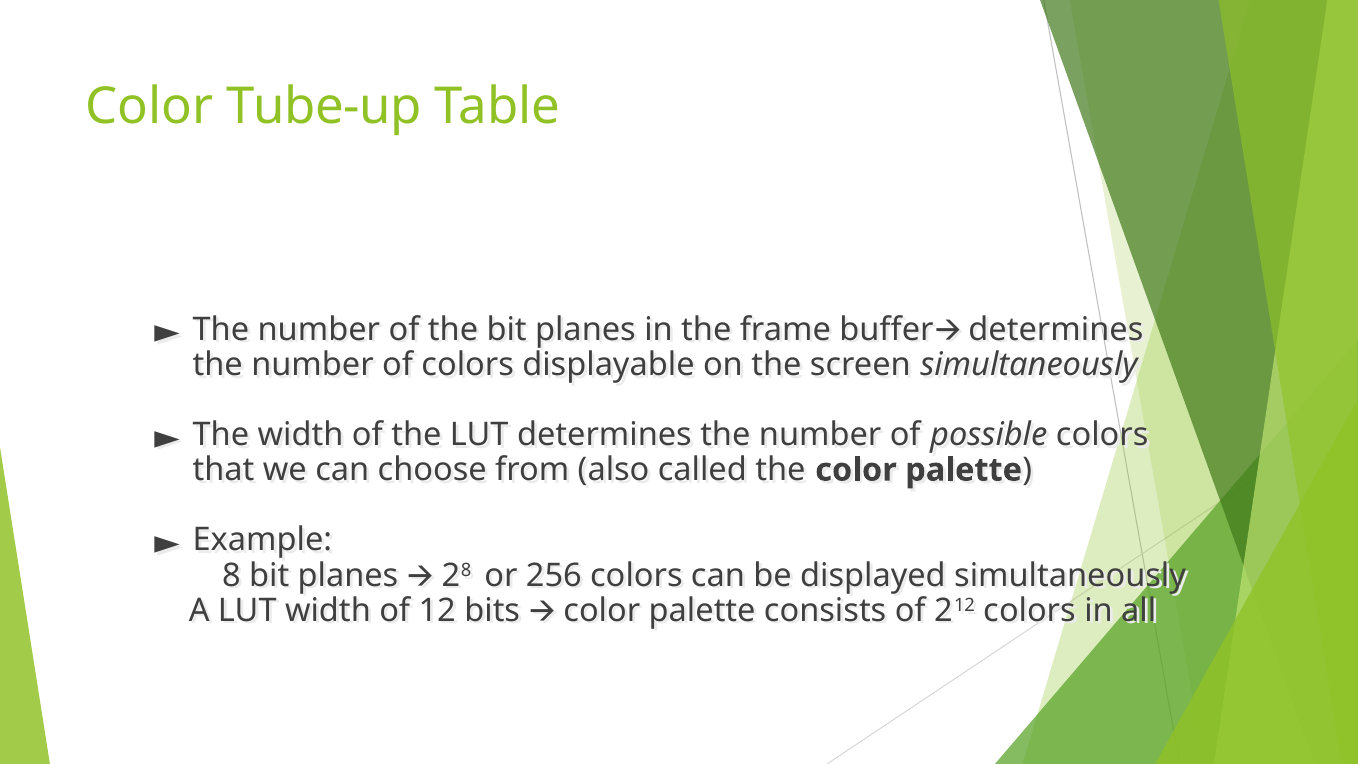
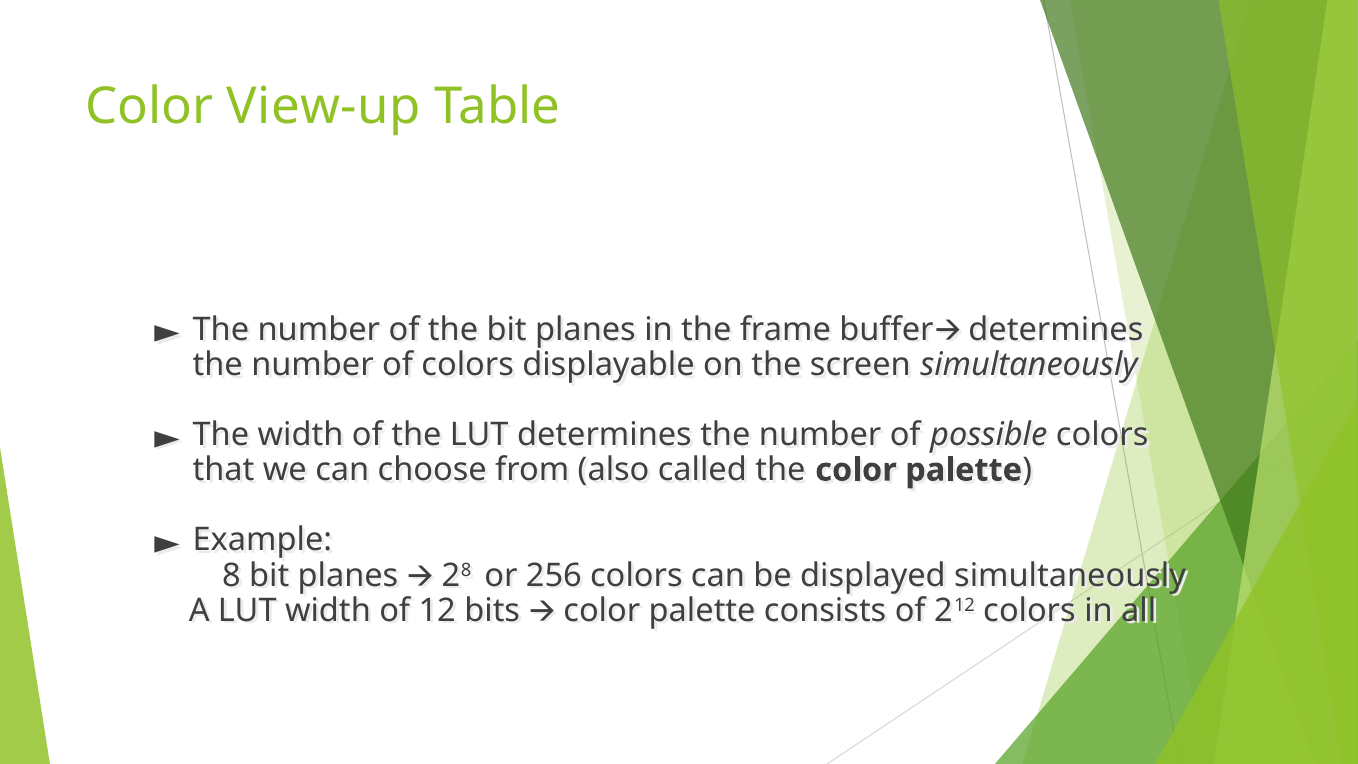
Tube-up: Tube-up -> View-up
